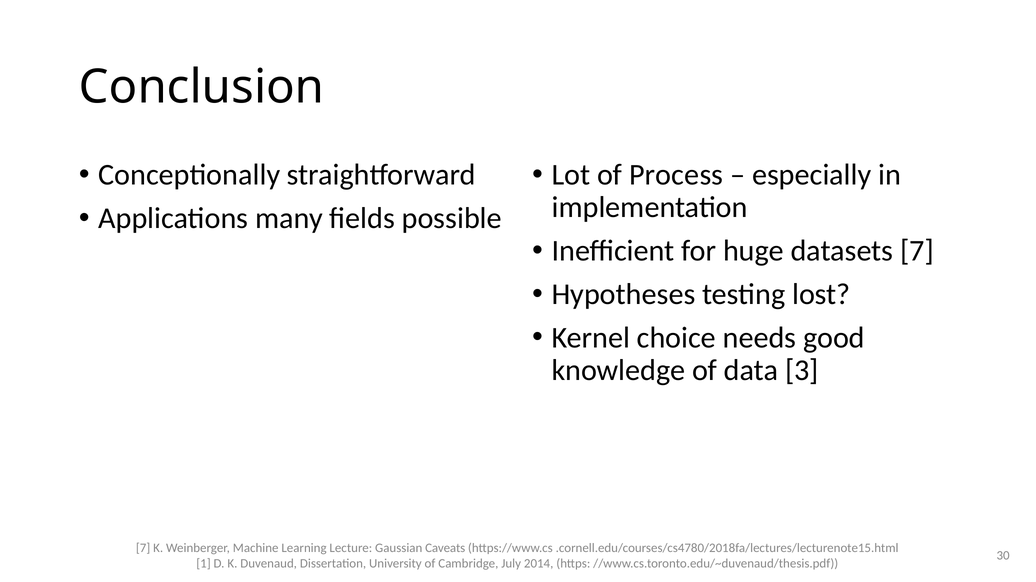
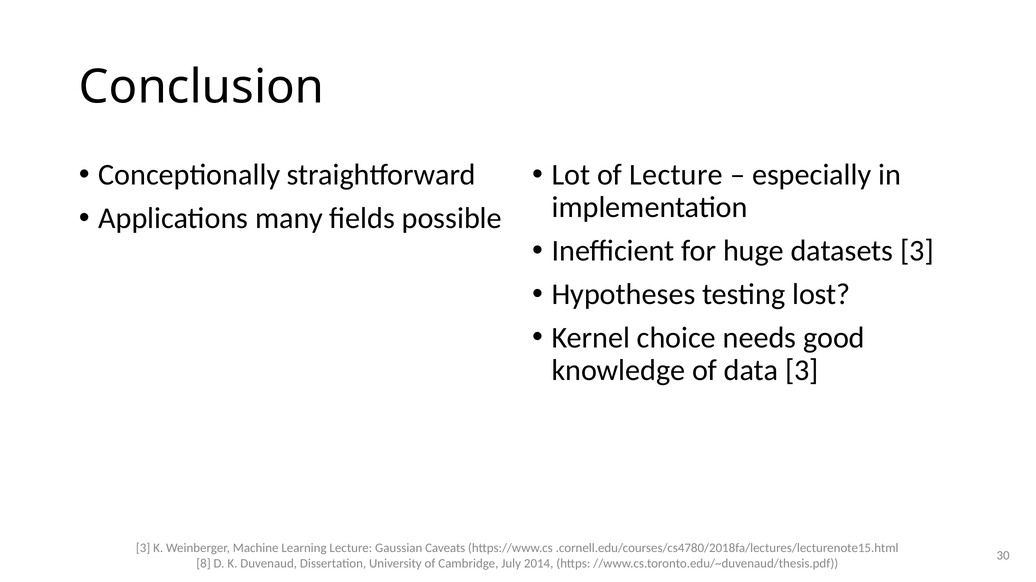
of Process: Process -> Lecture
datasets 7: 7 -> 3
7 at (143, 549): 7 -> 3
1: 1 -> 8
